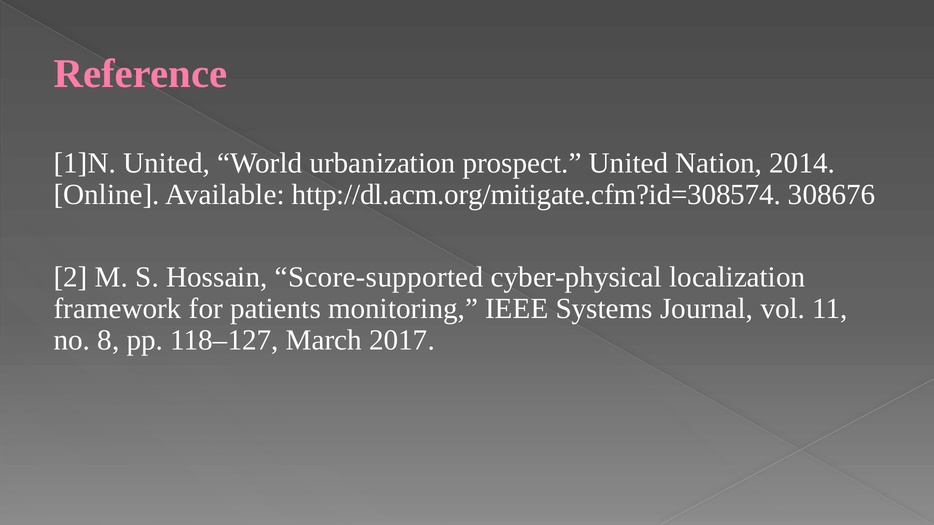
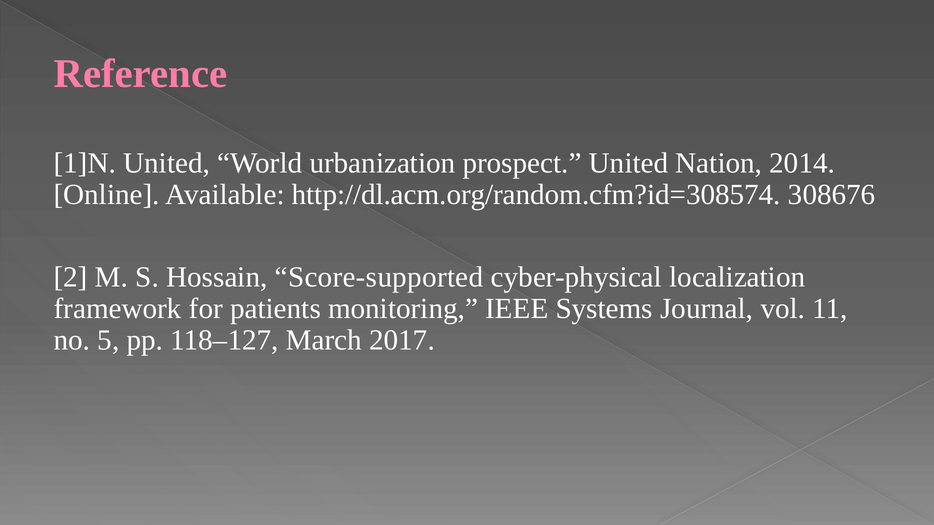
http://dl.acm.org/mitigate.cfm?id=308574: http://dl.acm.org/mitigate.cfm?id=308574 -> http://dl.acm.org/random.cfm?id=308574
8: 8 -> 5
